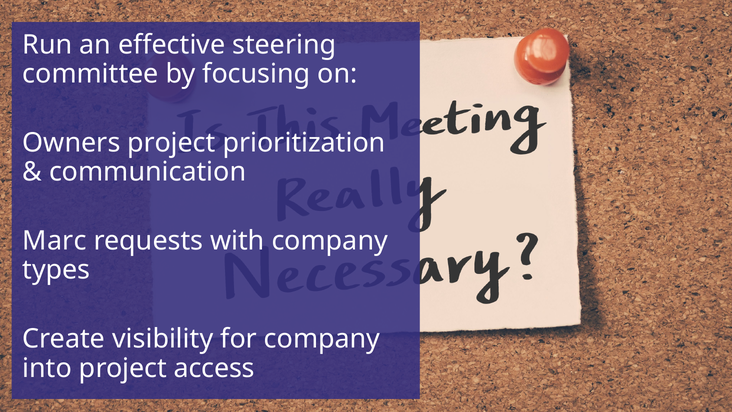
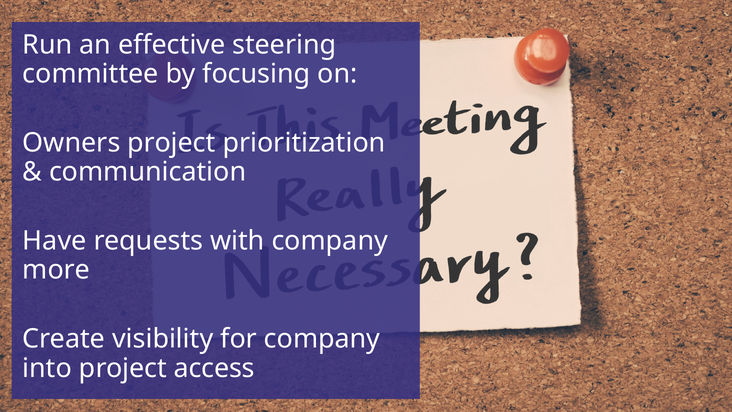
Marc: Marc -> Have
types: types -> more
